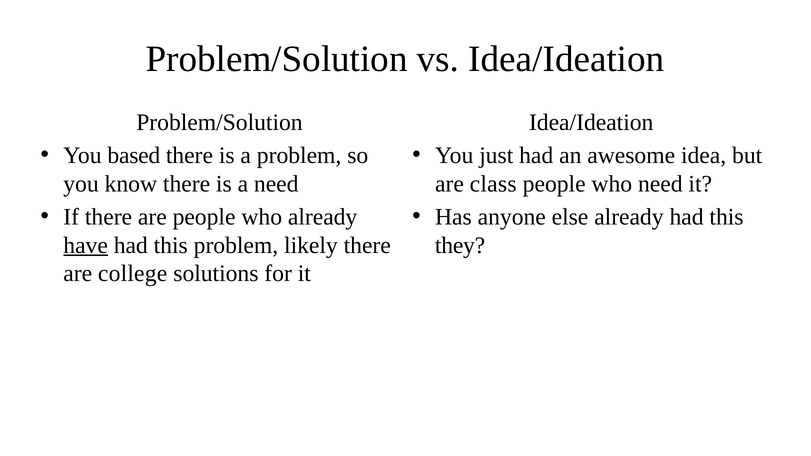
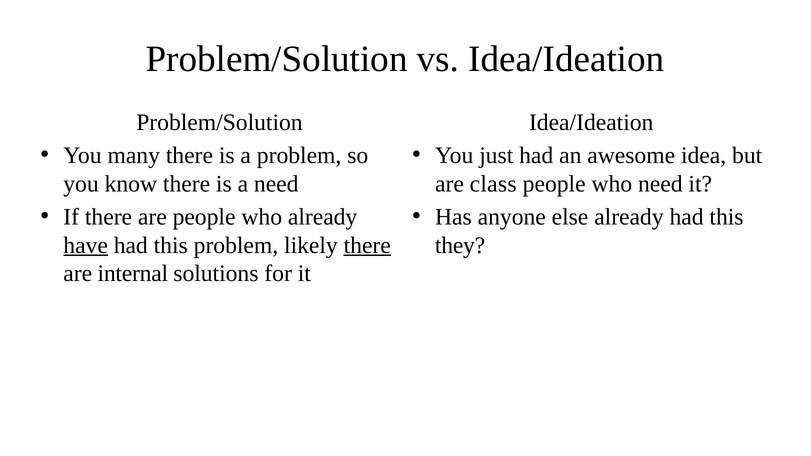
based: based -> many
there at (367, 245) underline: none -> present
college: college -> internal
